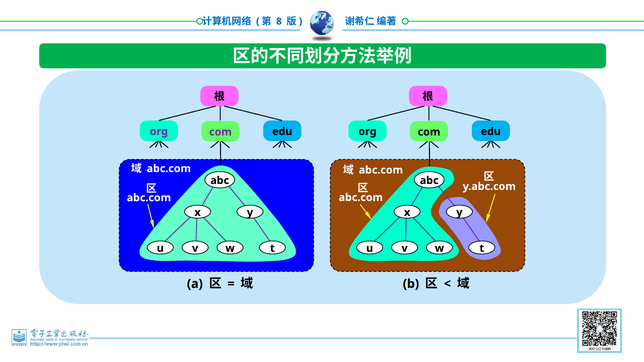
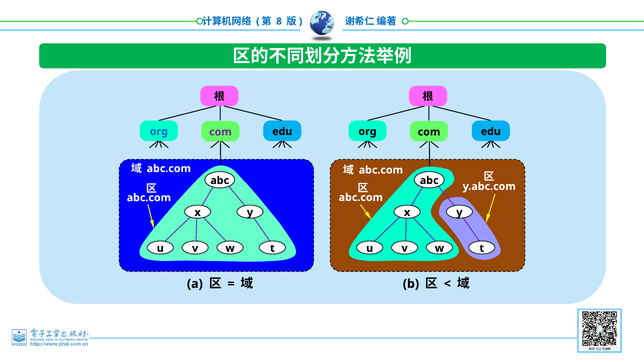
org at (159, 132) colour: purple -> blue
